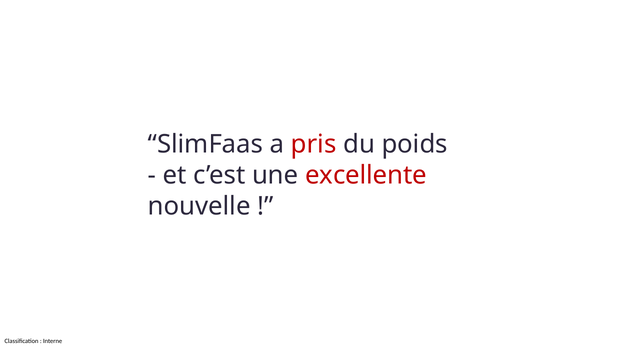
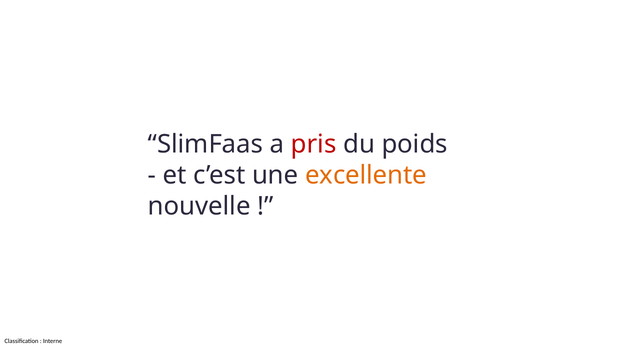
excellente colour: red -> orange
